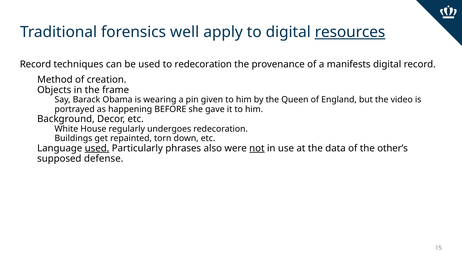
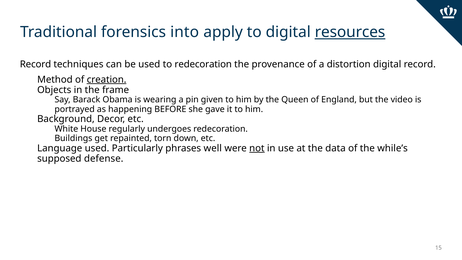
well: well -> into
manifests: manifests -> distortion
creation underline: none -> present
used at (97, 148) underline: present -> none
also: also -> well
other’s: other’s -> while’s
